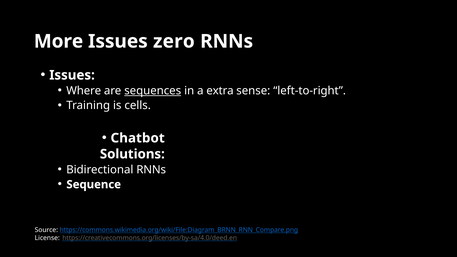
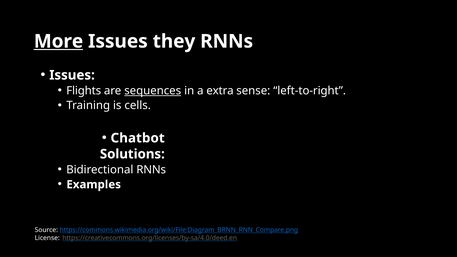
More underline: none -> present
zero: zero -> they
Where: Where -> Flights
Sequence: Sequence -> Examples
